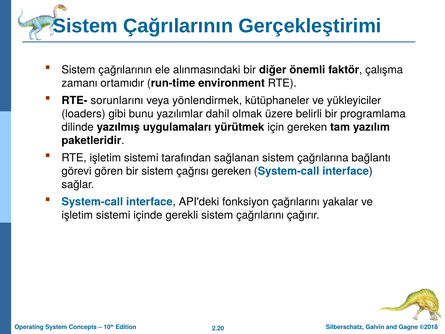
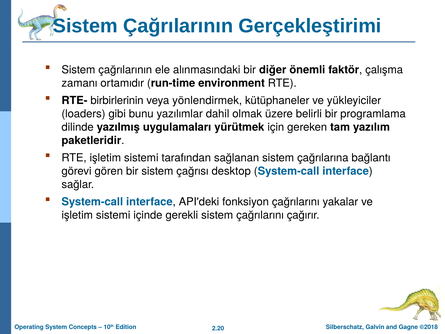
sorunlarını: sorunlarını -> birbirlerinin
çağrısı gereken: gereken -> desktop
